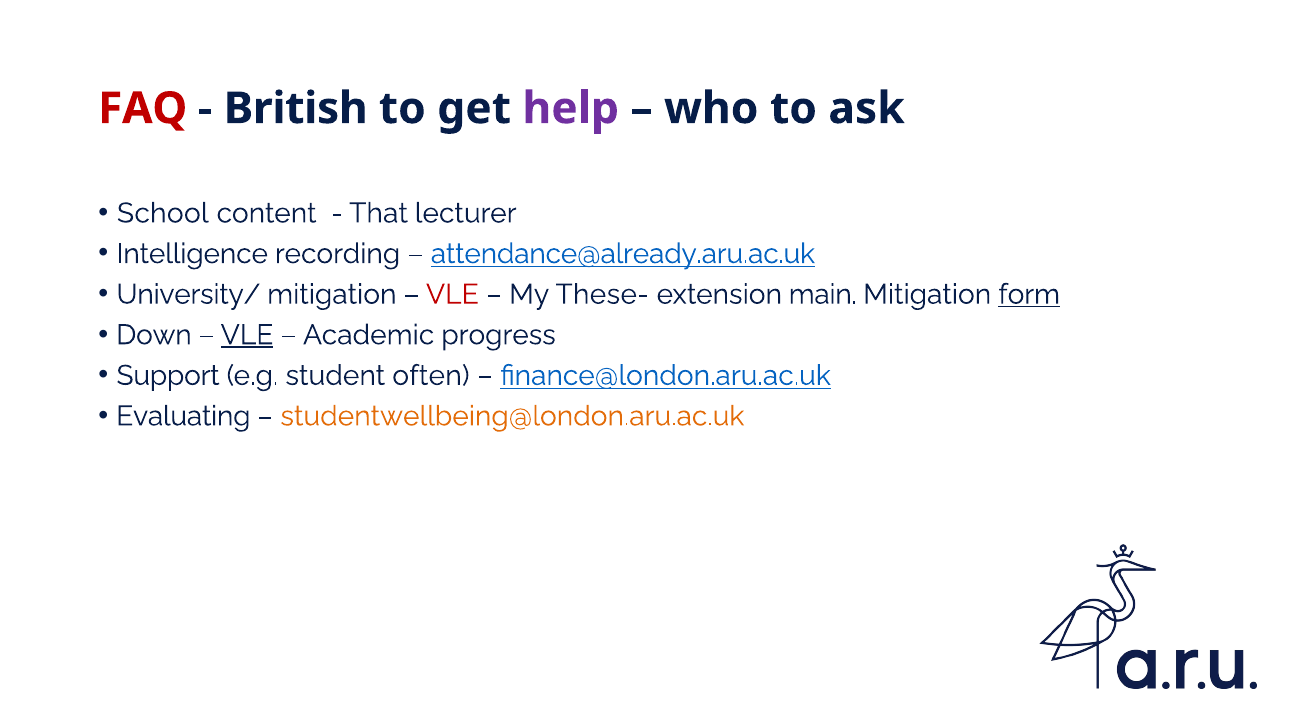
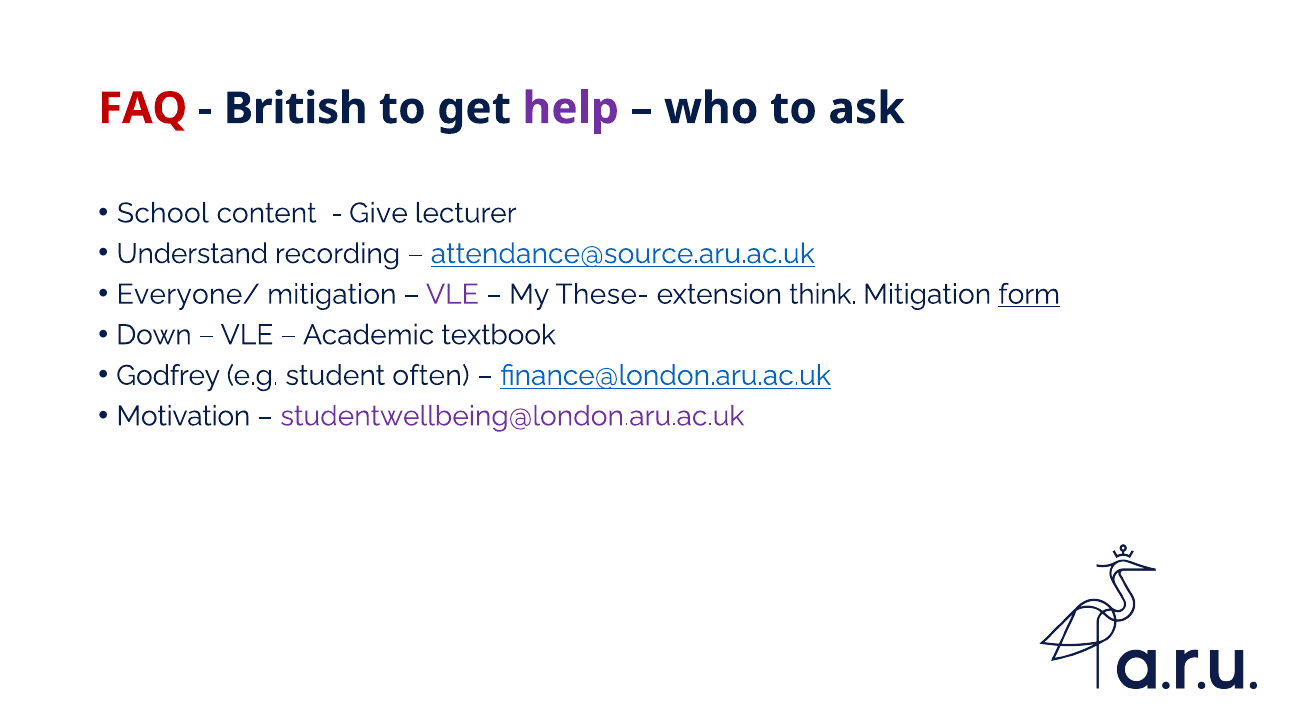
That: That -> Give
Intelligence: Intelligence -> Understand
attendance@already.aru.ac.uk: attendance@already.aru.ac.uk -> attendance@source.aru.ac.uk
University/: University/ -> Everyone/
VLE at (452, 294) colour: red -> purple
main: main -> think
VLE at (247, 335) underline: present -> none
progress: progress -> textbook
Support: Support -> Godfrey
Evaluating: Evaluating -> Motivation
studentwellbeing@london.aru.ac.uk colour: orange -> purple
